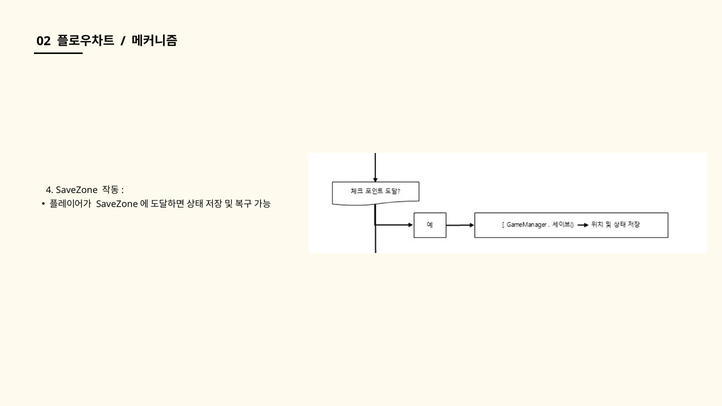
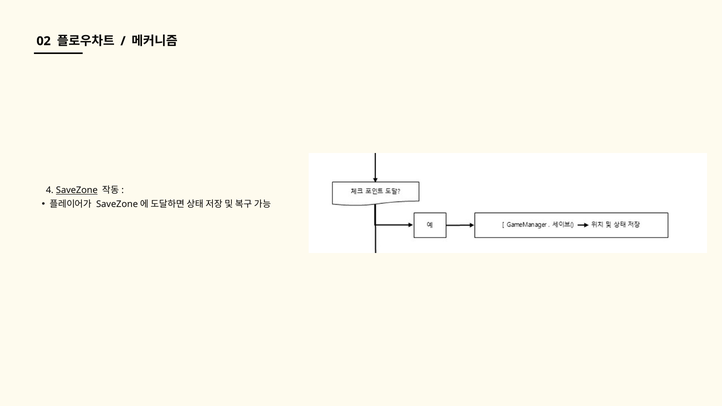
SaveZone underline: none -> present
